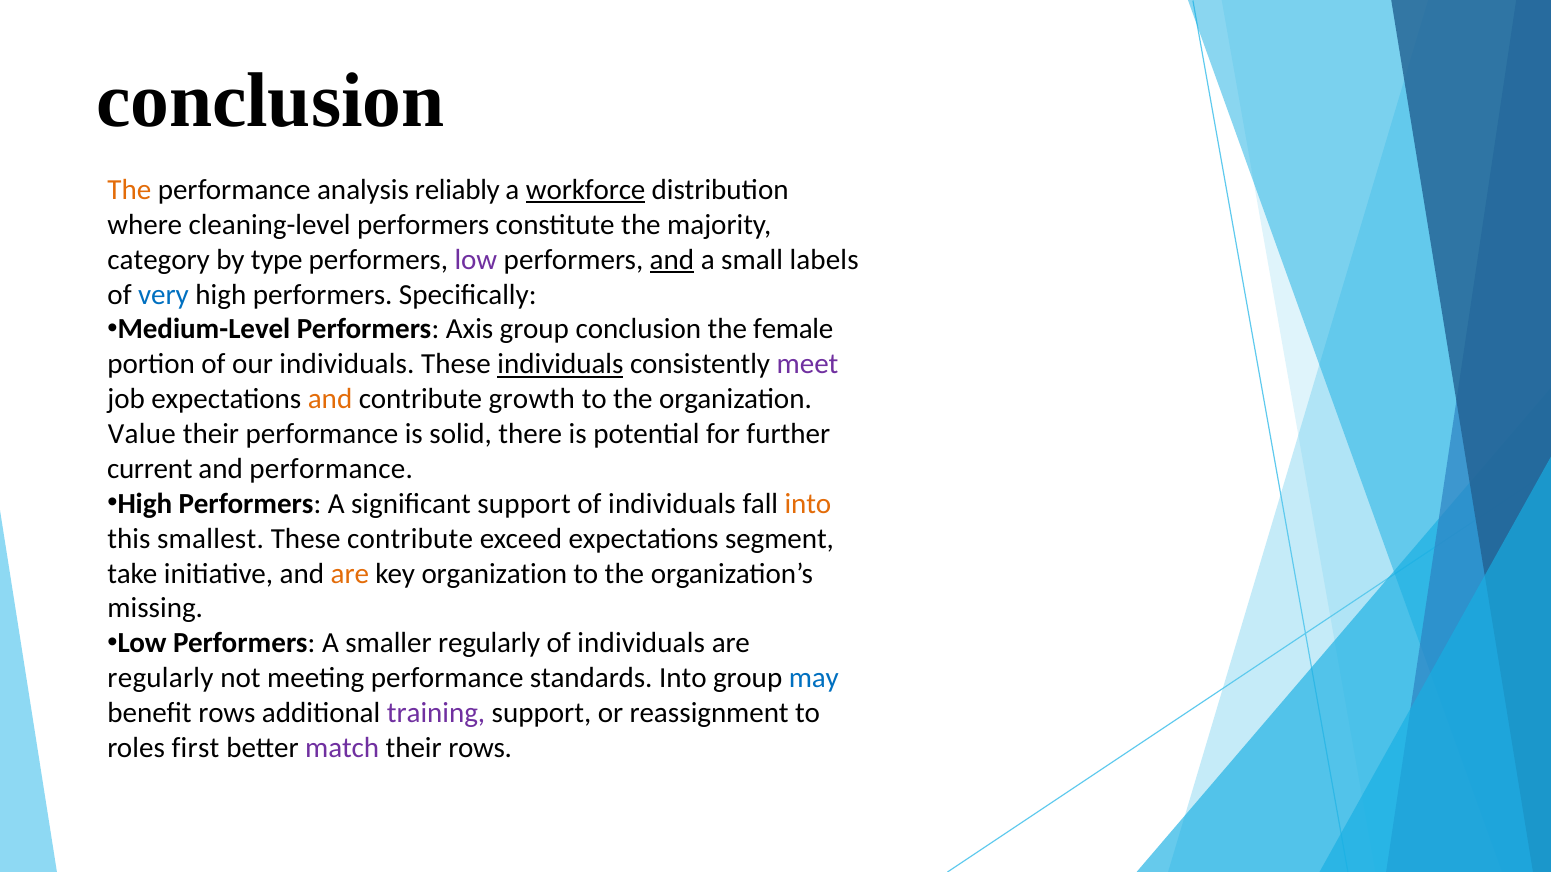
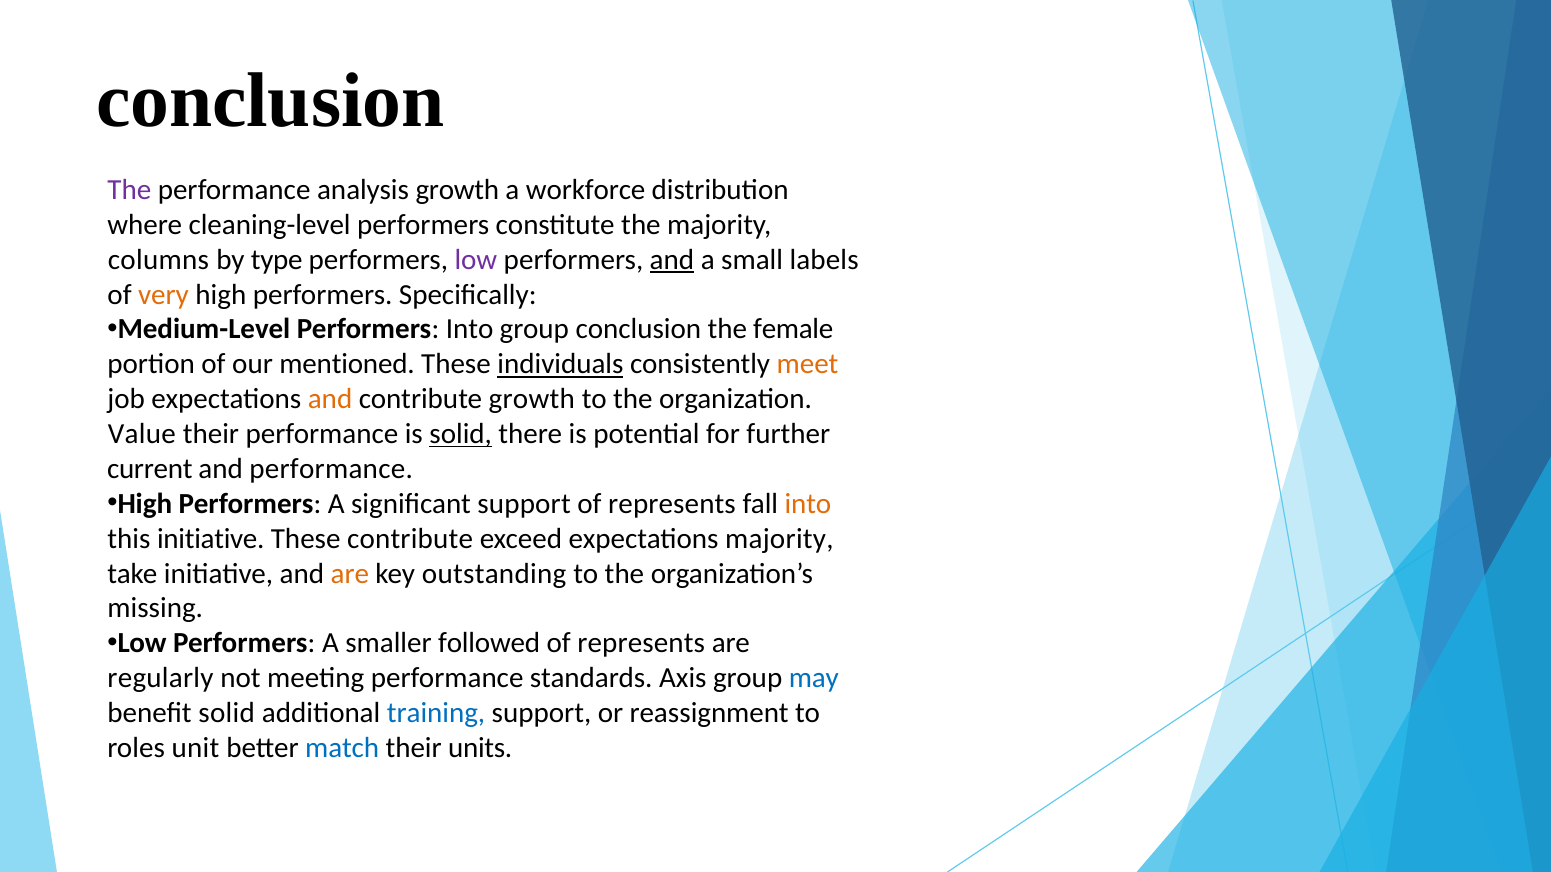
The at (129, 190) colour: orange -> purple
analysis reliably: reliably -> growth
workforce underline: present -> none
category: category -> columns
very colour: blue -> orange
Performers Axis: Axis -> Into
our individuals: individuals -> mentioned
meet colour: purple -> orange
solid at (461, 434) underline: none -> present
individuals at (672, 504): individuals -> represents
this smallest: smallest -> initiative
expectations segment: segment -> majority
key organization: organization -> outstanding
smaller regularly: regularly -> followed
individuals at (641, 644): individuals -> represents
standards Into: Into -> Axis
benefit rows: rows -> solid
training colour: purple -> blue
first: first -> unit
match colour: purple -> blue
their rows: rows -> units
